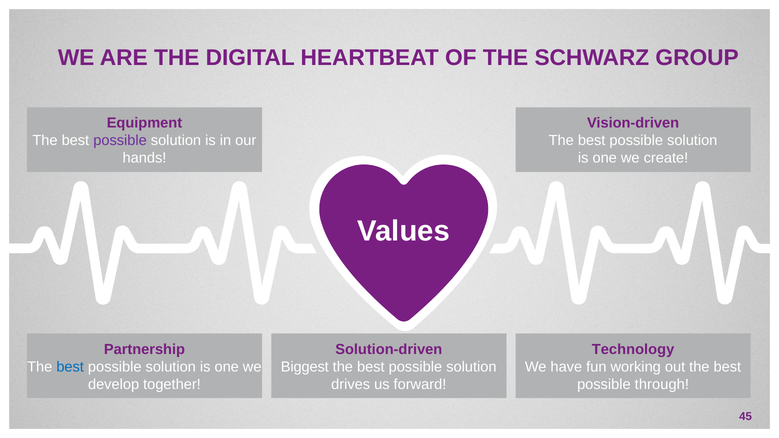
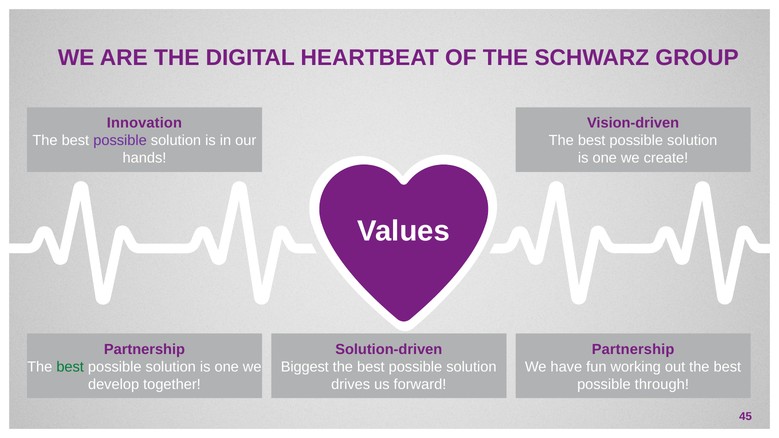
Equipment: Equipment -> Innovation
Technology at (633, 350): Technology -> Partnership
best at (70, 367) colour: blue -> green
